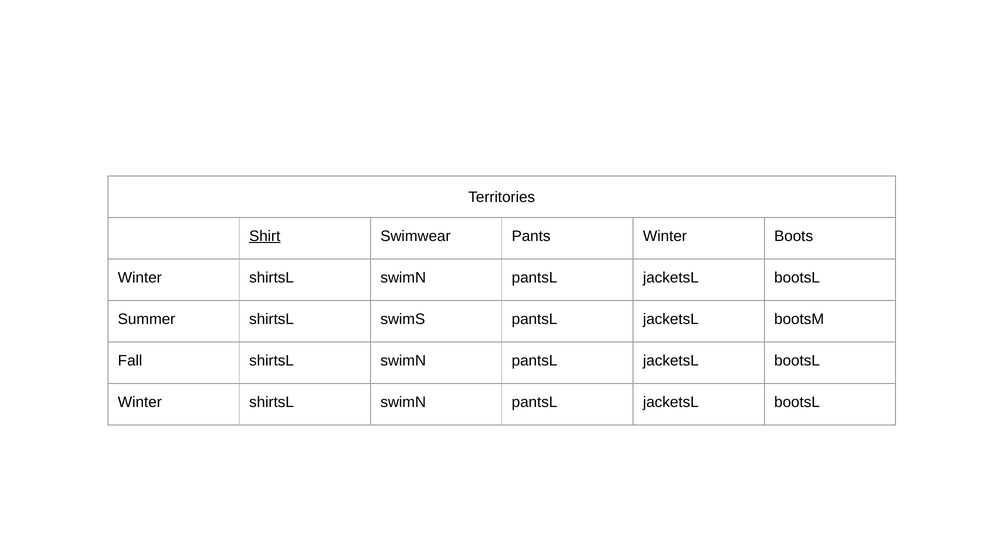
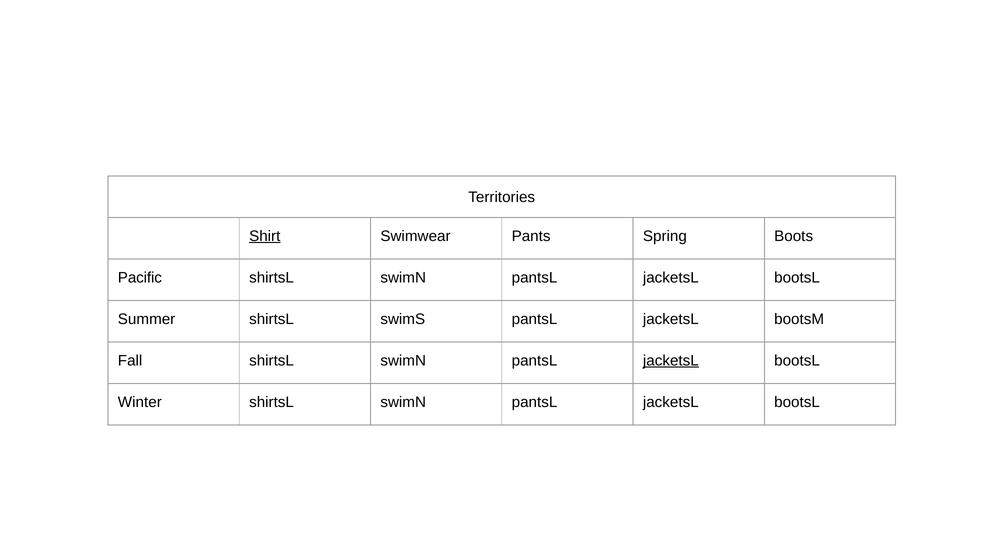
Pants Winter: Winter -> Spring
Winter at (140, 277): Winter -> Pacific
jacketsL at (671, 360) underline: none -> present
